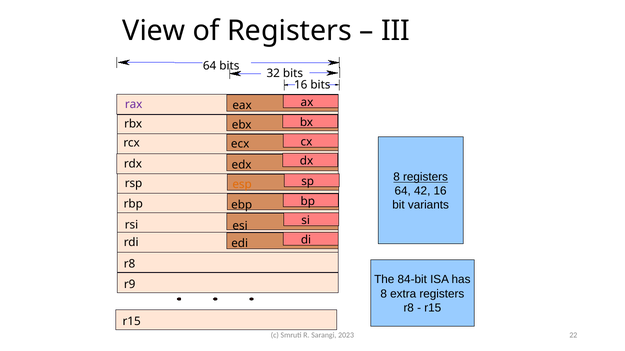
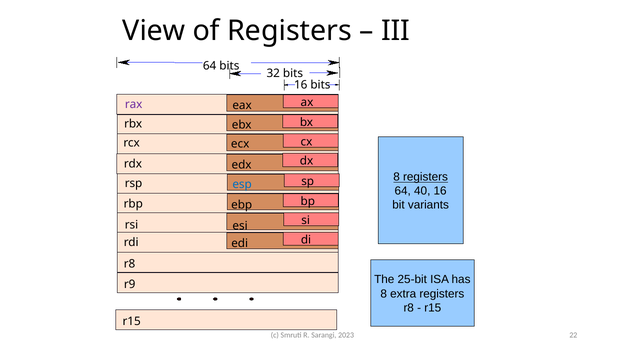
esp colour: orange -> blue
42: 42 -> 40
84-bit: 84-bit -> 25-bit
